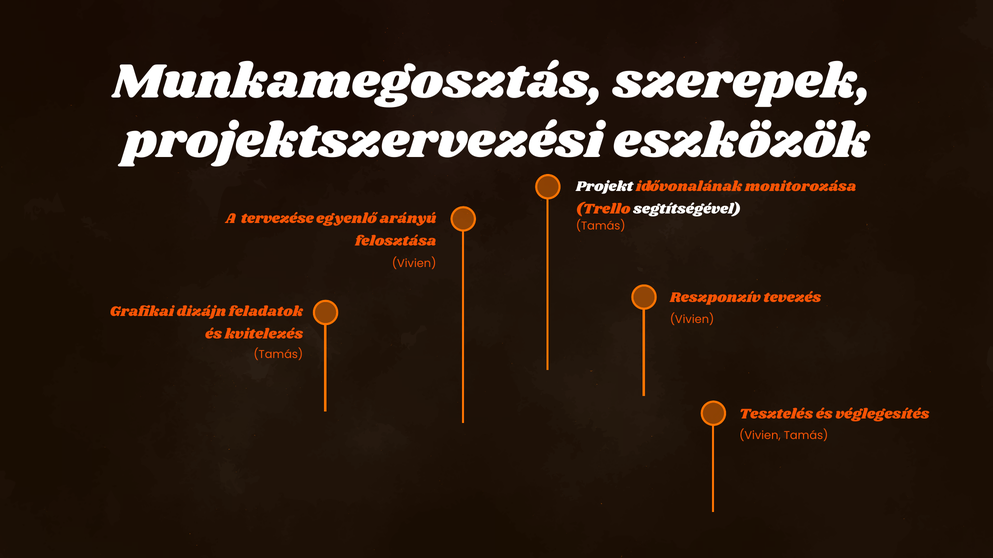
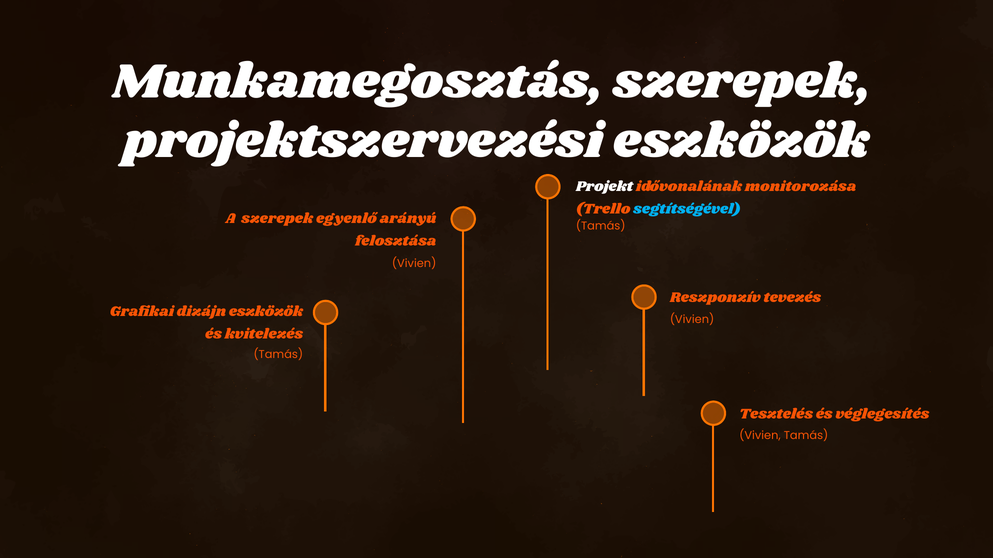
segtítségével colour: white -> light blue
A tervezése: tervezése -> szerepek
dizájn feladatok: feladatok -> eszközök
